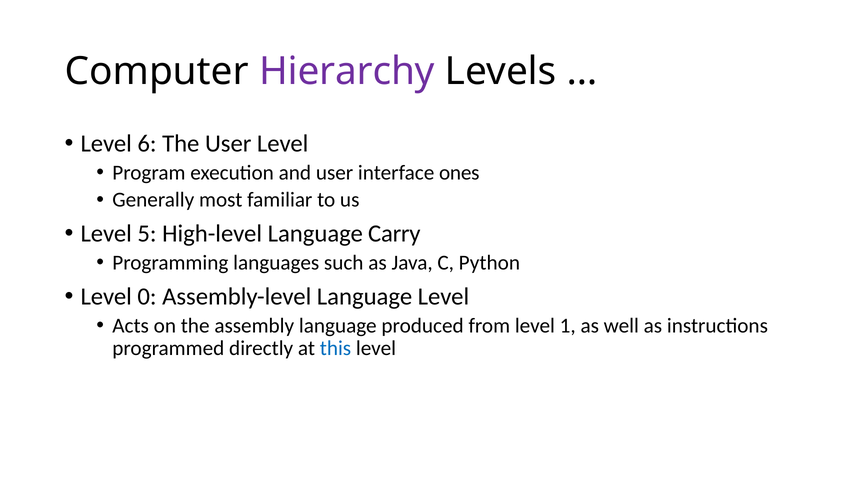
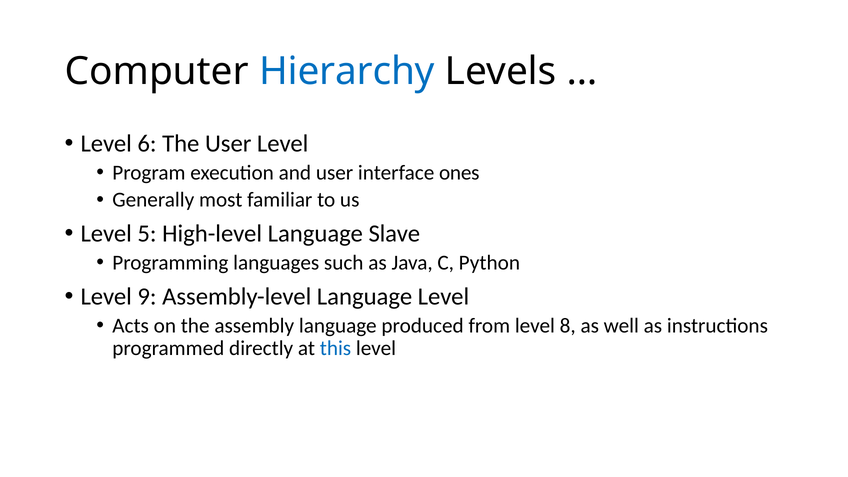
Hierarchy colour: purple -> blue
Carry: Carry -> Slave
0: 0 -> 9
1: 1 -> 8
